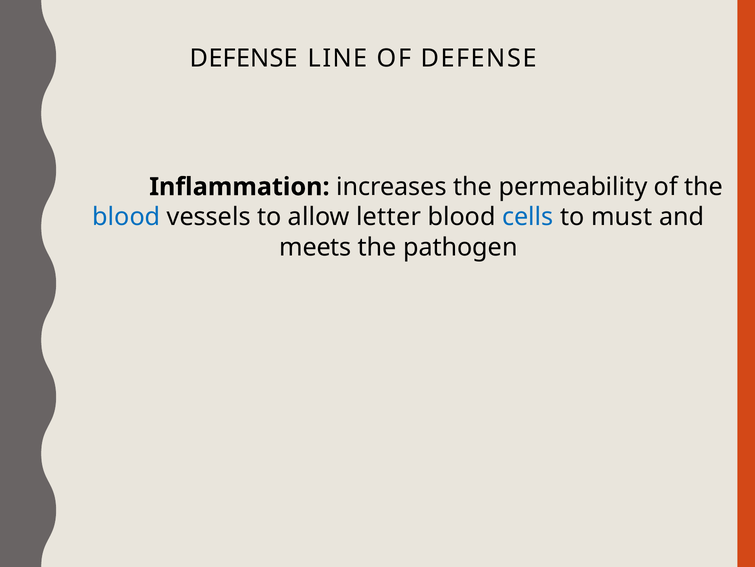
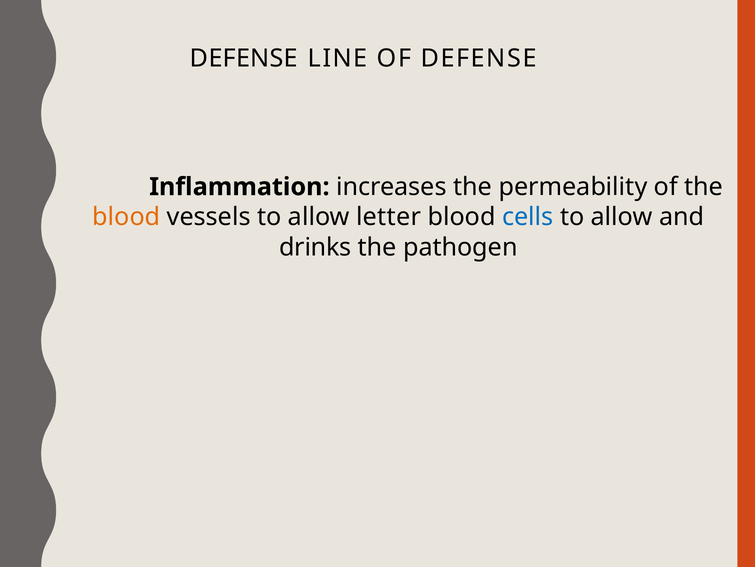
blood at (126, 217) colour: blue -> orange
must at (622, 217): must -> allow
meets: meets -> drinks
